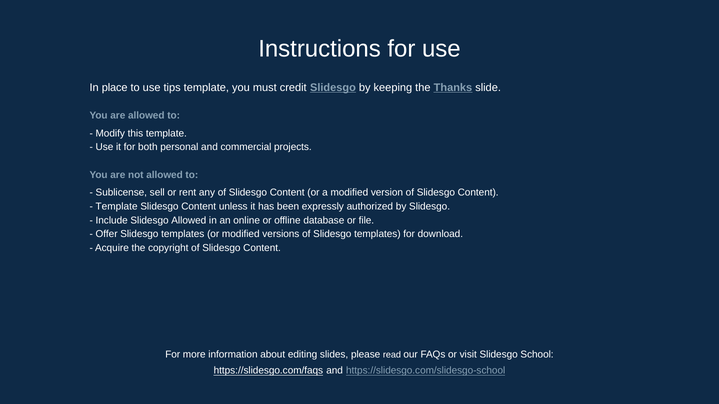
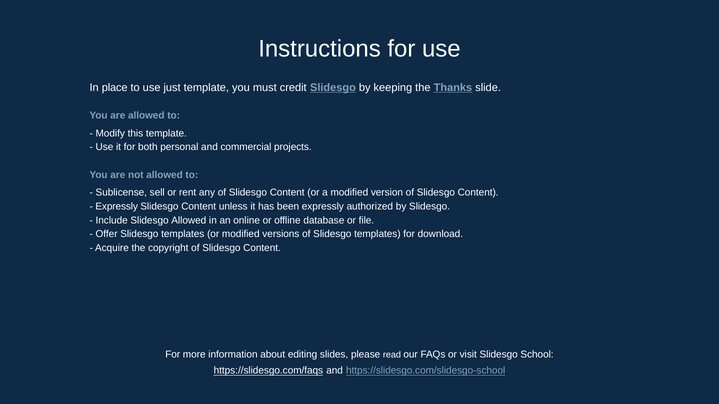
tips: tips -> just
Template at (117, 207): Template -> Expressly
